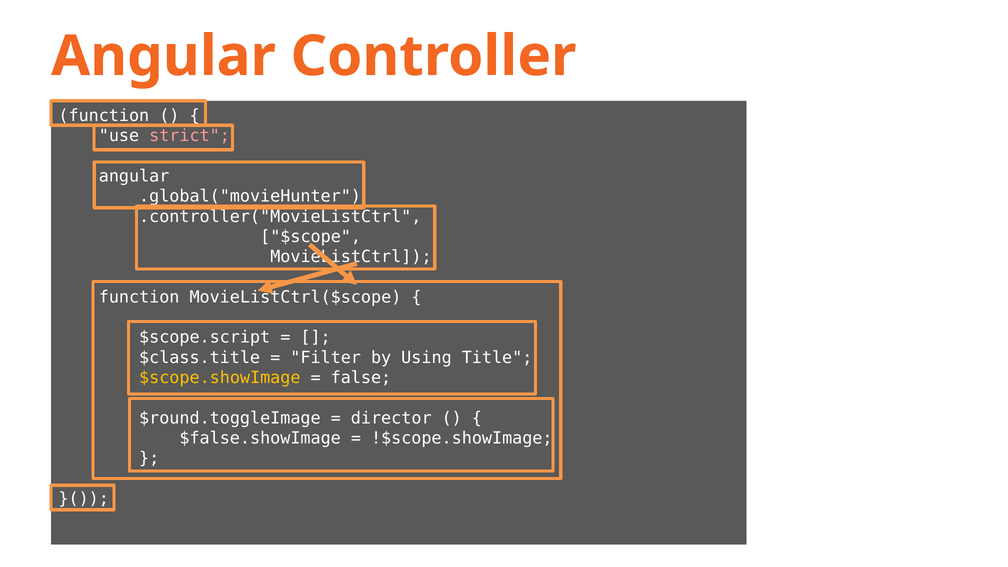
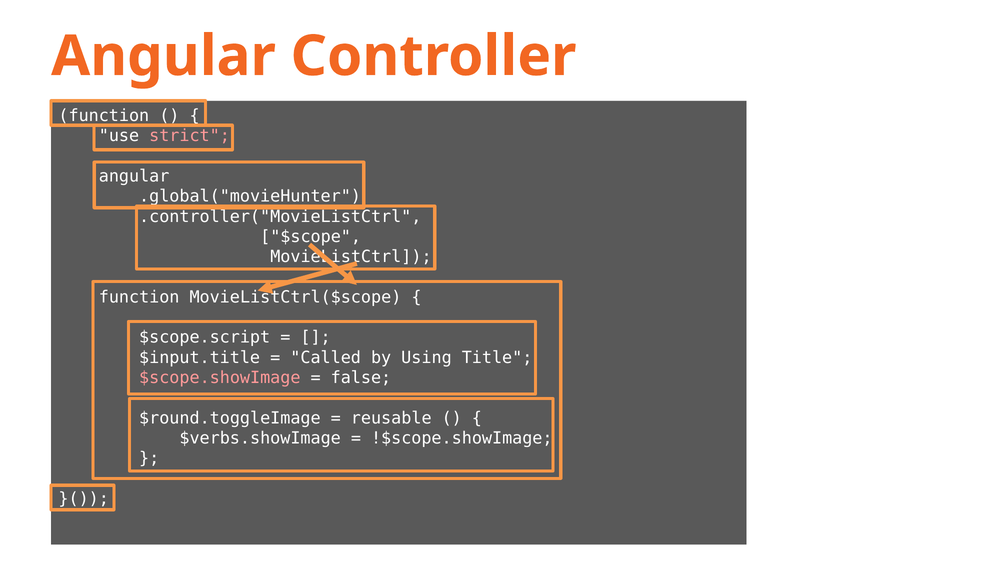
$class.title: $class.title -> $input.title
Filter: Filter -> Called
$scope.showImage colour: yellow -> pink
director: director -> reusable
$false.showImage: $false.showImage -> $verbs.showImage
